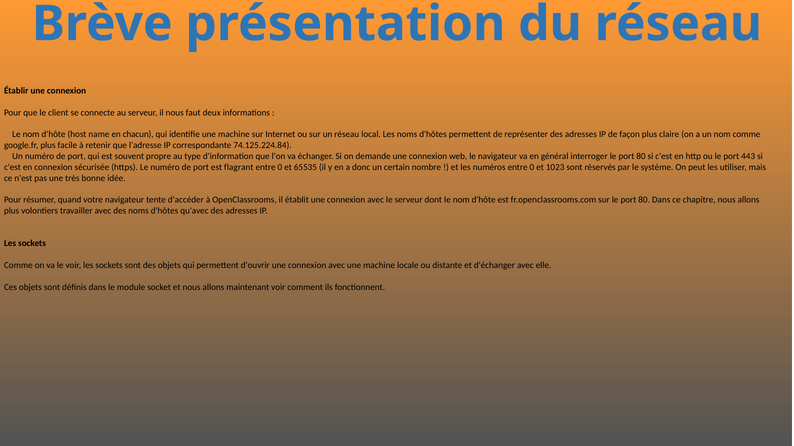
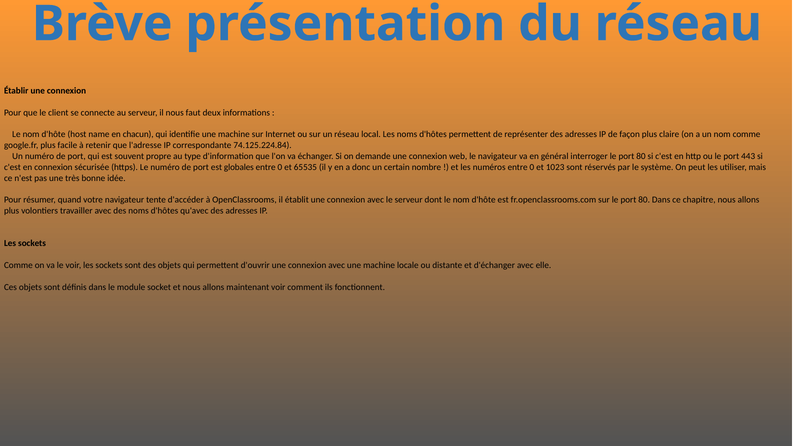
flagrant: flagrant -> globales
